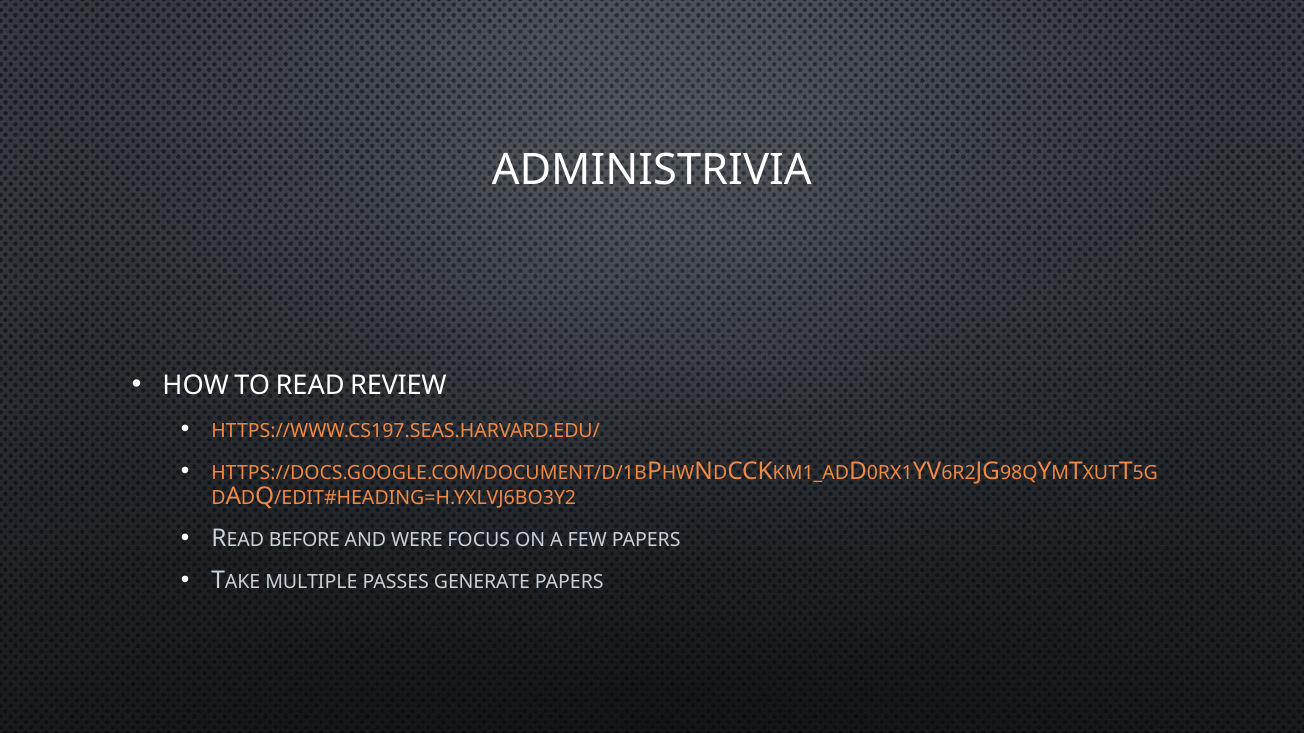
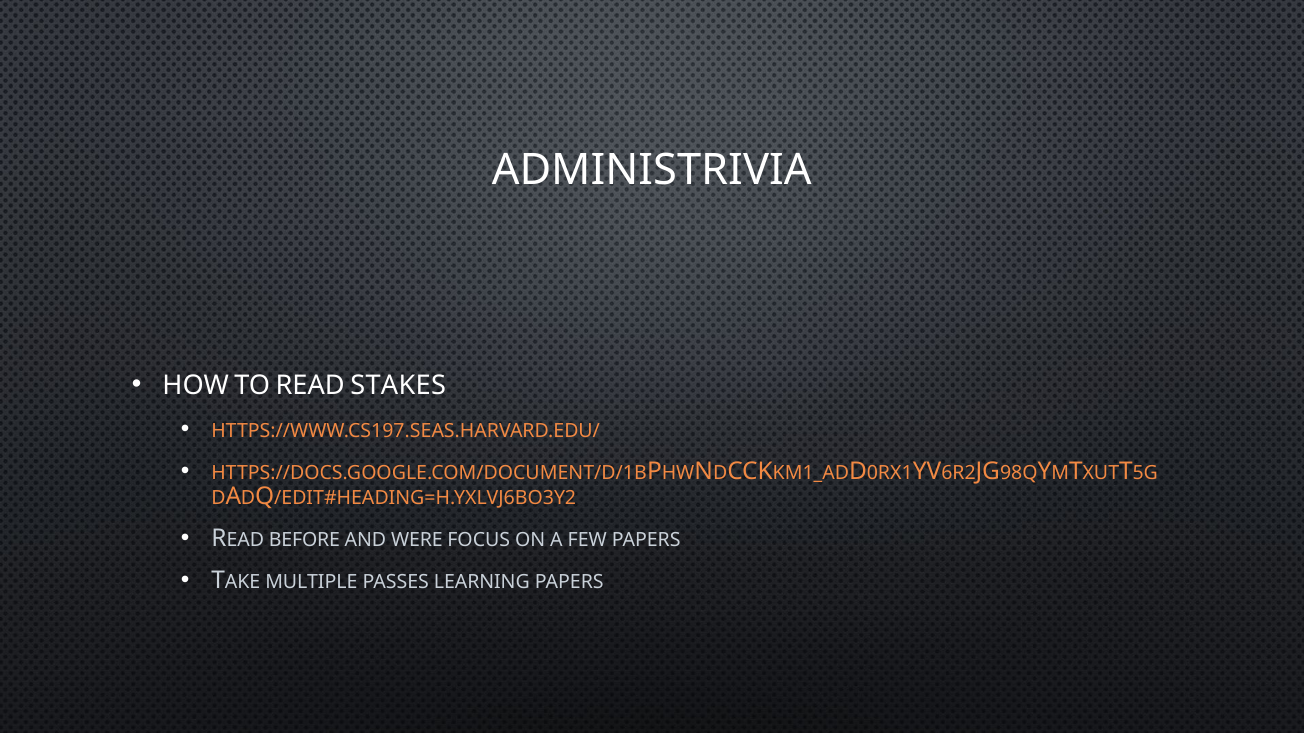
REVIEW: REVIEW -> STAKES
GENERATE: GENERATE -> LEARNING
